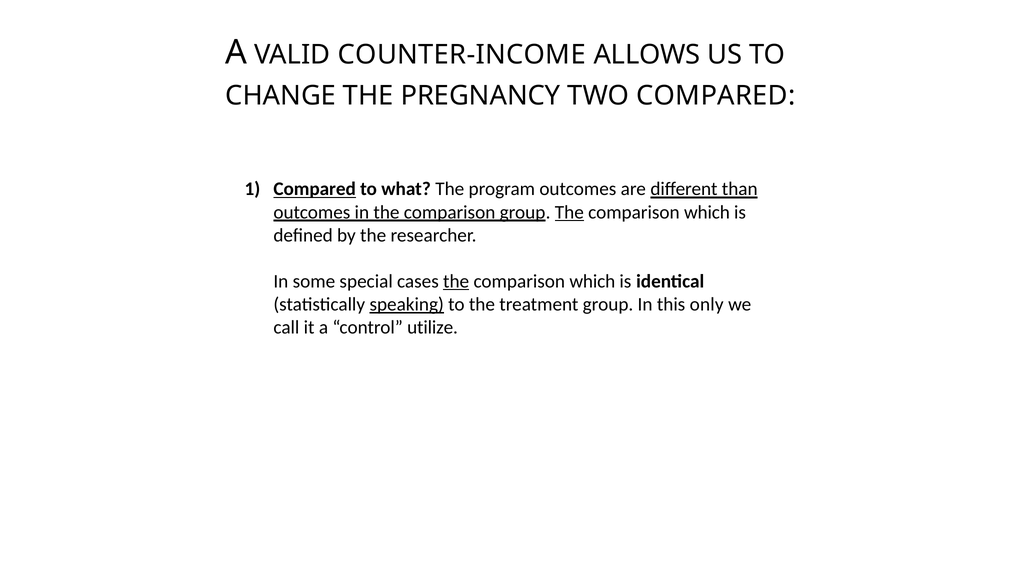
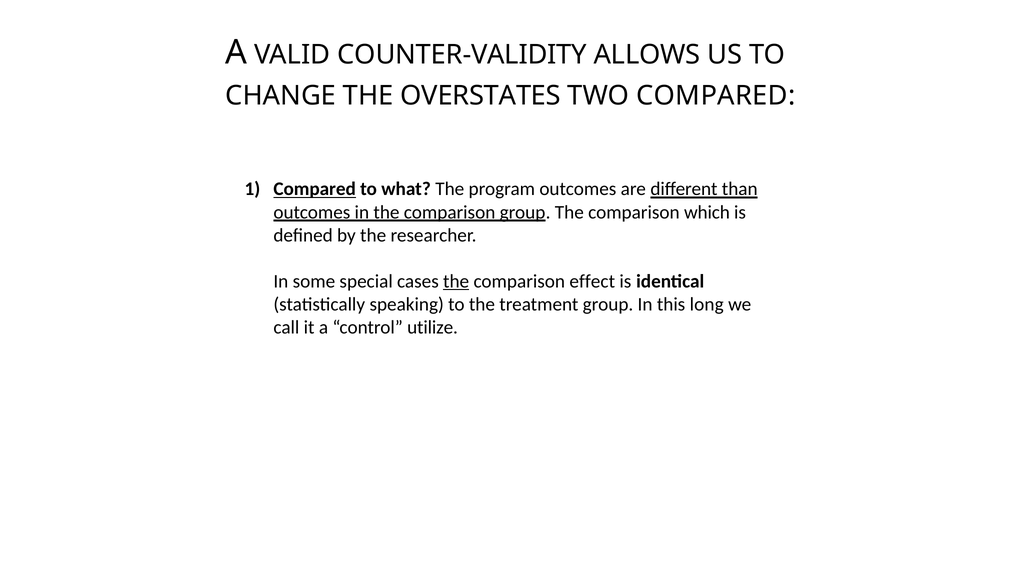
COUNTER-INCOME: COUNTER-INCOME -> COUNTER-VALIDITY
PREGNANCY: PREGNANCY -> OVERSTATES
The at (569, 212) underline: present -> none
which at (592, 281): which -> effect
speaking underline: present -> none
only: only -> long
